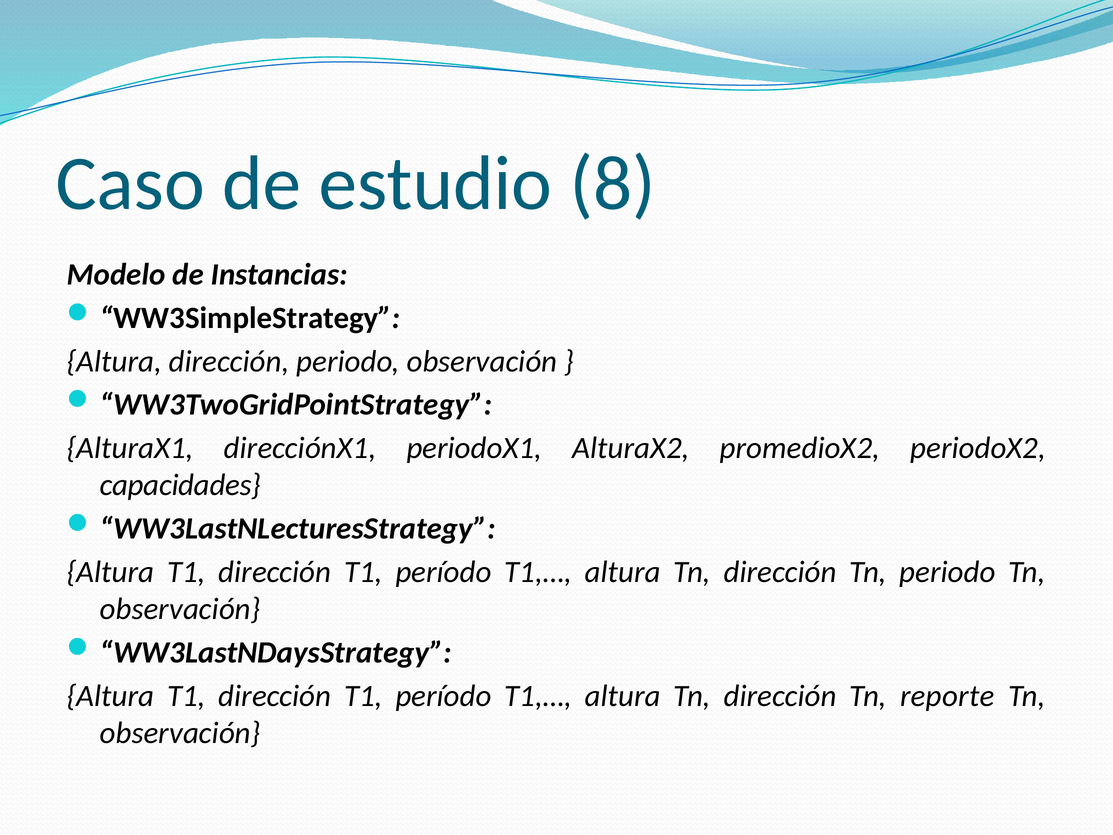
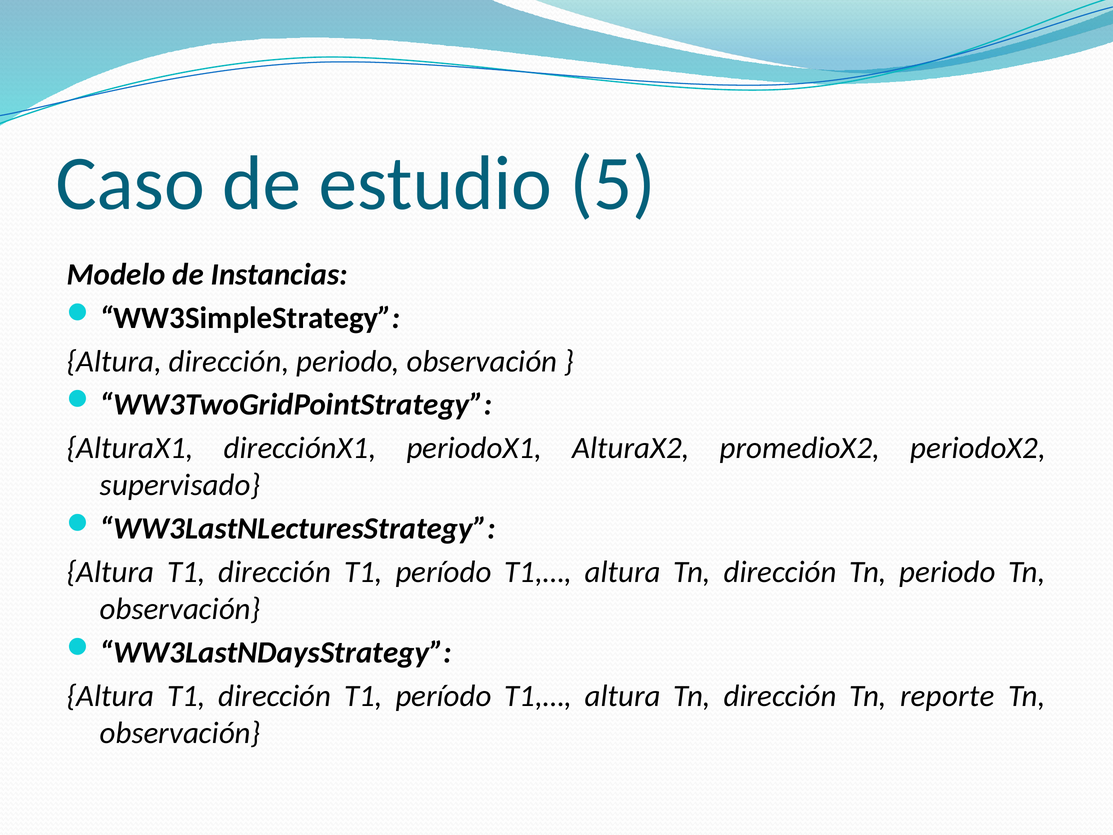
8: 8 -> 5
capacidades: capacidades -> supervisado
